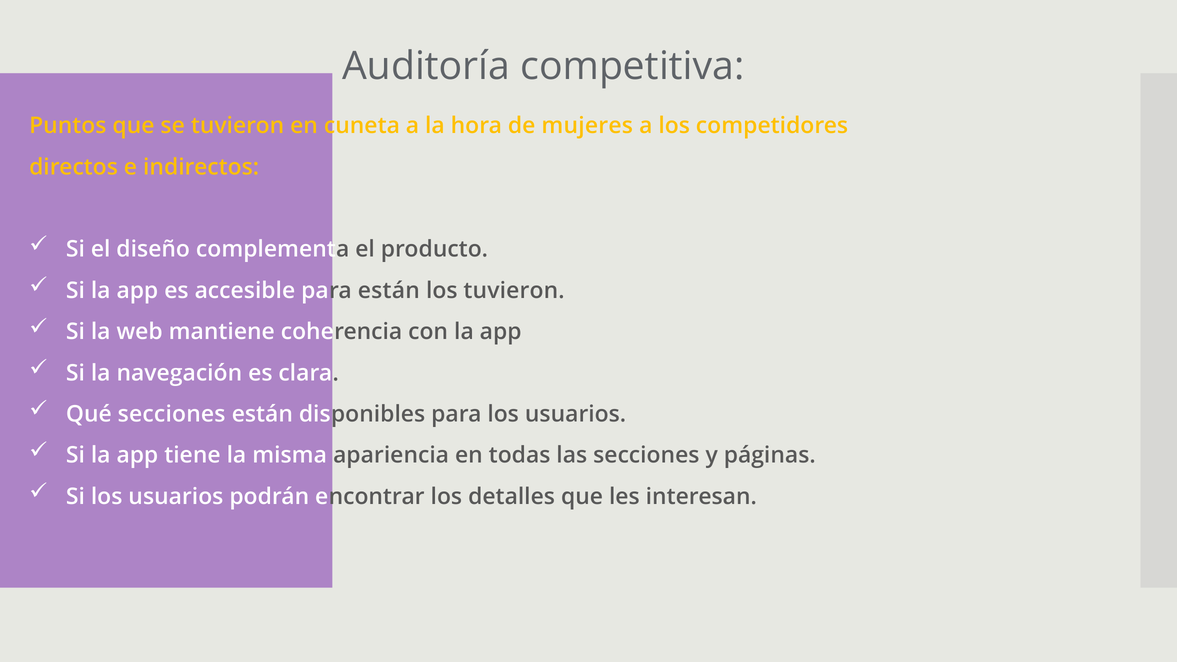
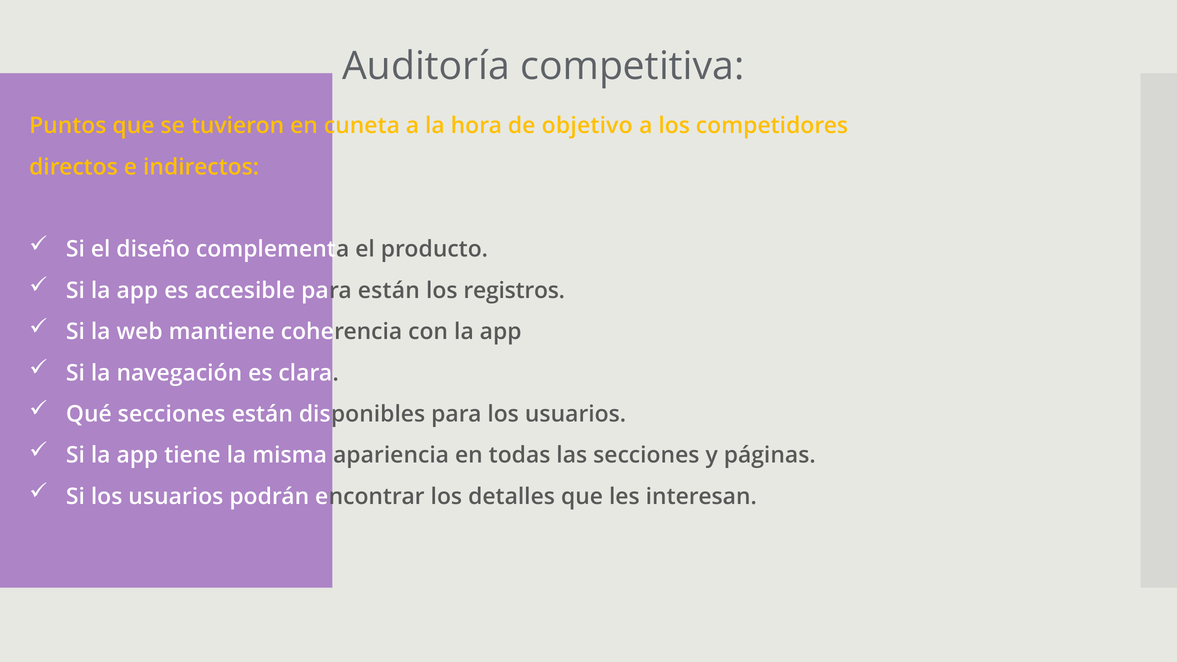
mujeres: mujeres -> objetivo
los tuvieron: tuvieron -> registros
